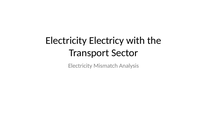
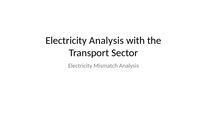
Electricity Electricy: Electricy -> Analysis
